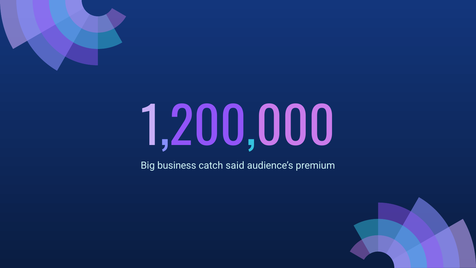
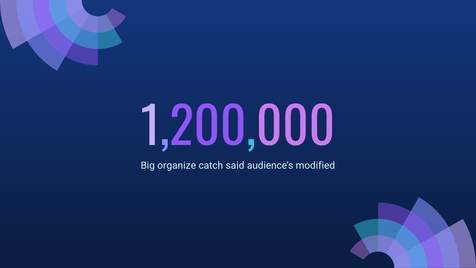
business: business -> organize
premium: premium -> modified
